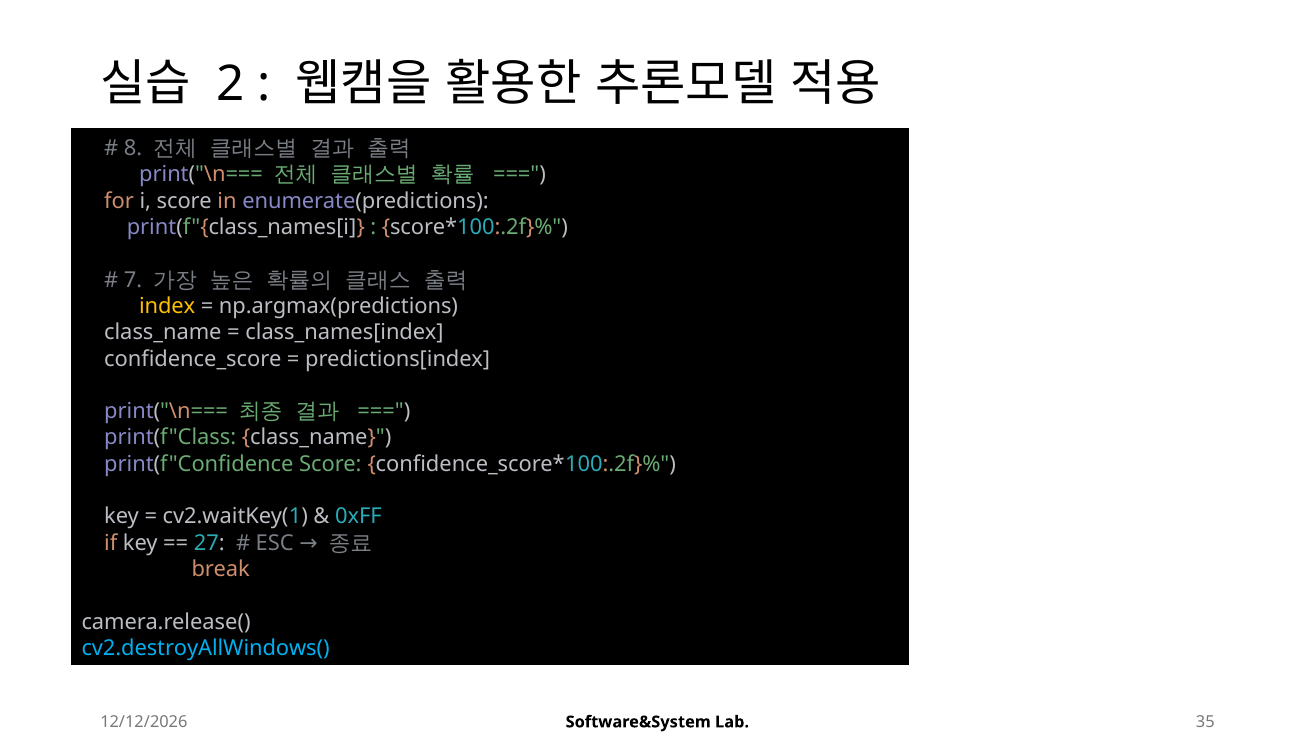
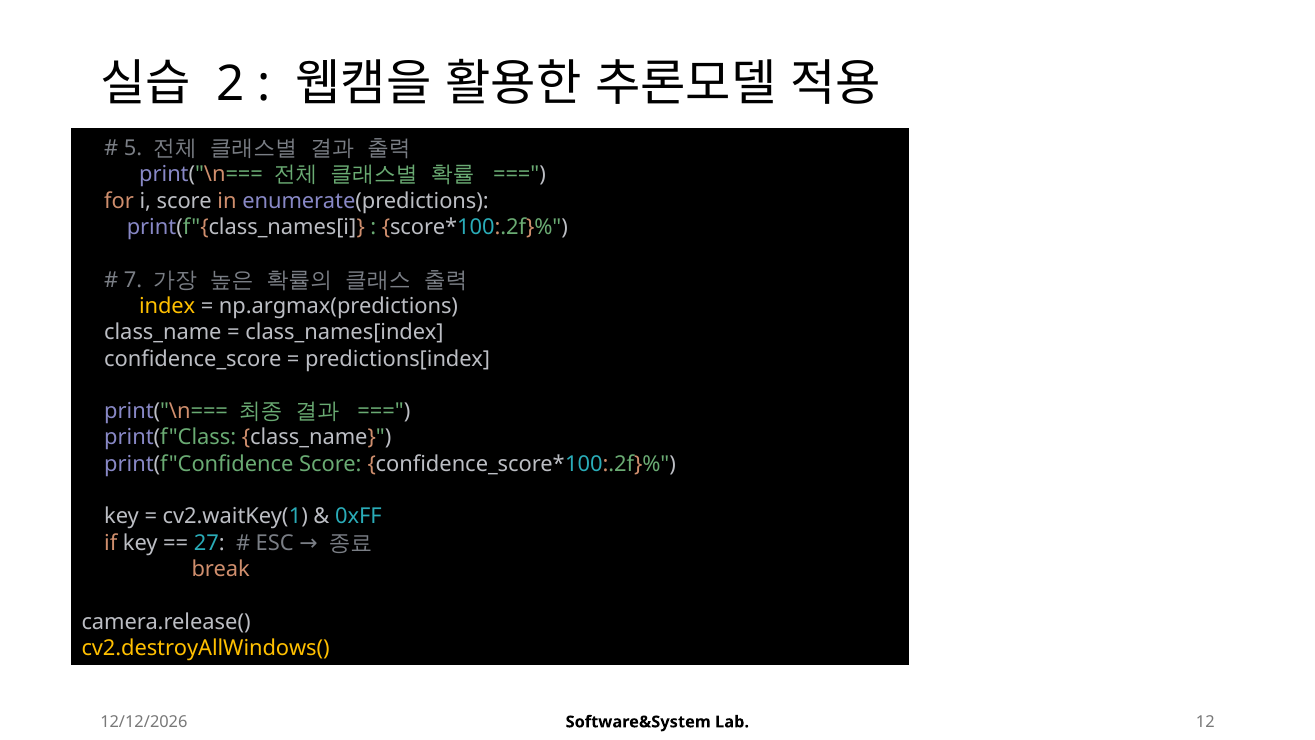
8: 8 -> 5
cv2.destroyAllWindows( colour: light blue -> yellow
35: 35 -> 12
